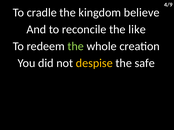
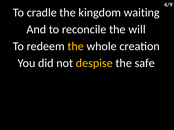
believe: believe -> waiting
like: like -> will
the at (76, 46) colour: light green -> yellow
